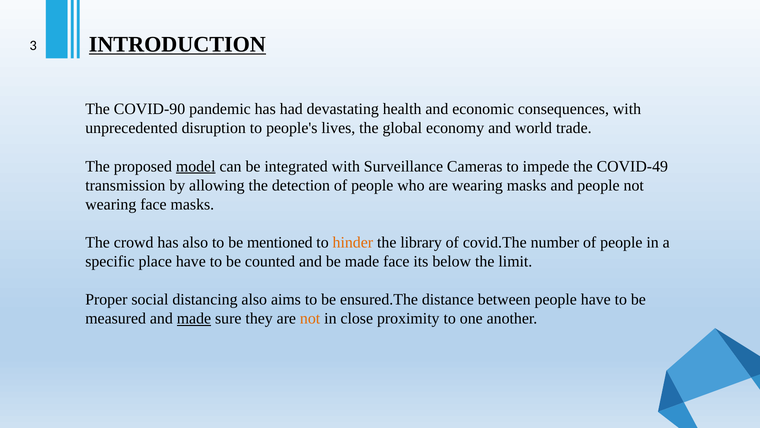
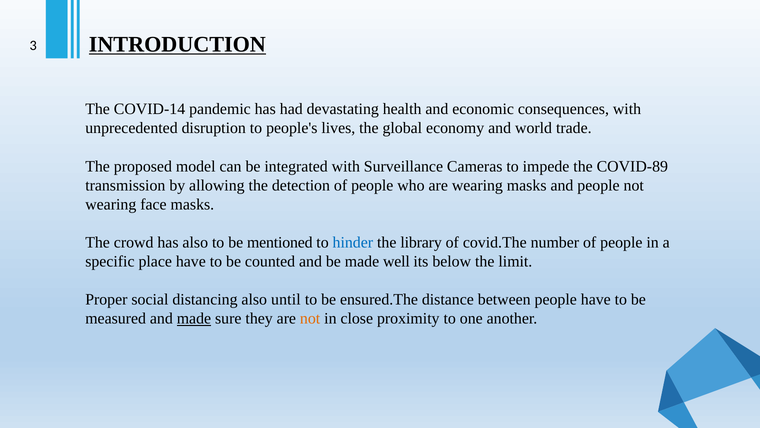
COVID-90: COVID-90 -> COVID-14
model underline: present -> none
COVID-49: COVID-49 -> COVID-89
hinder colour: orange -> blue
made face: face -> well
aims: aims -> until
